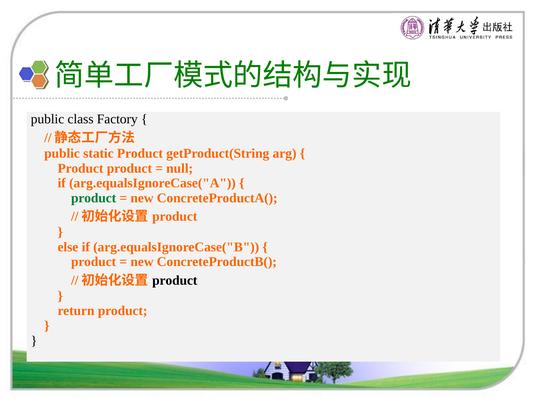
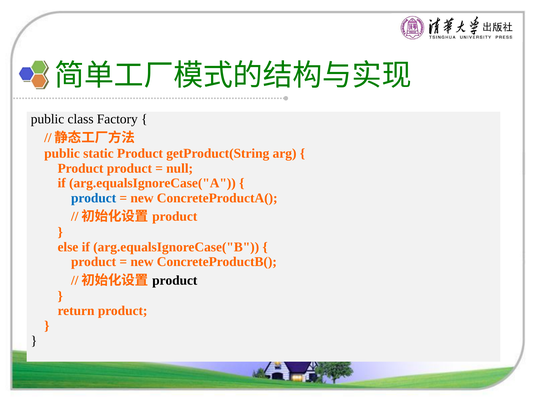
product at (94, 198) colour: green -> blue
